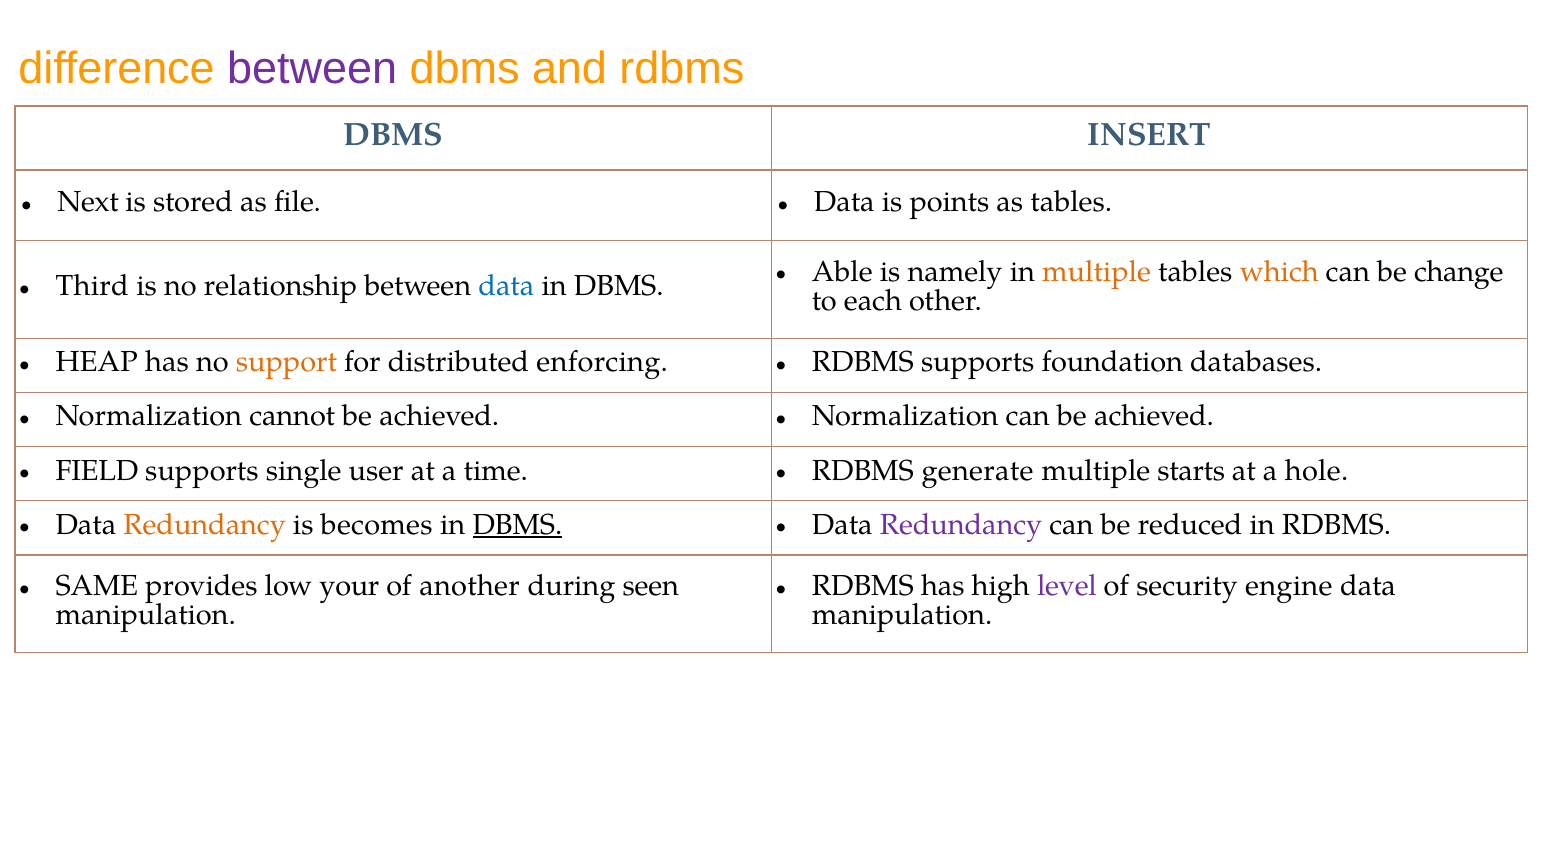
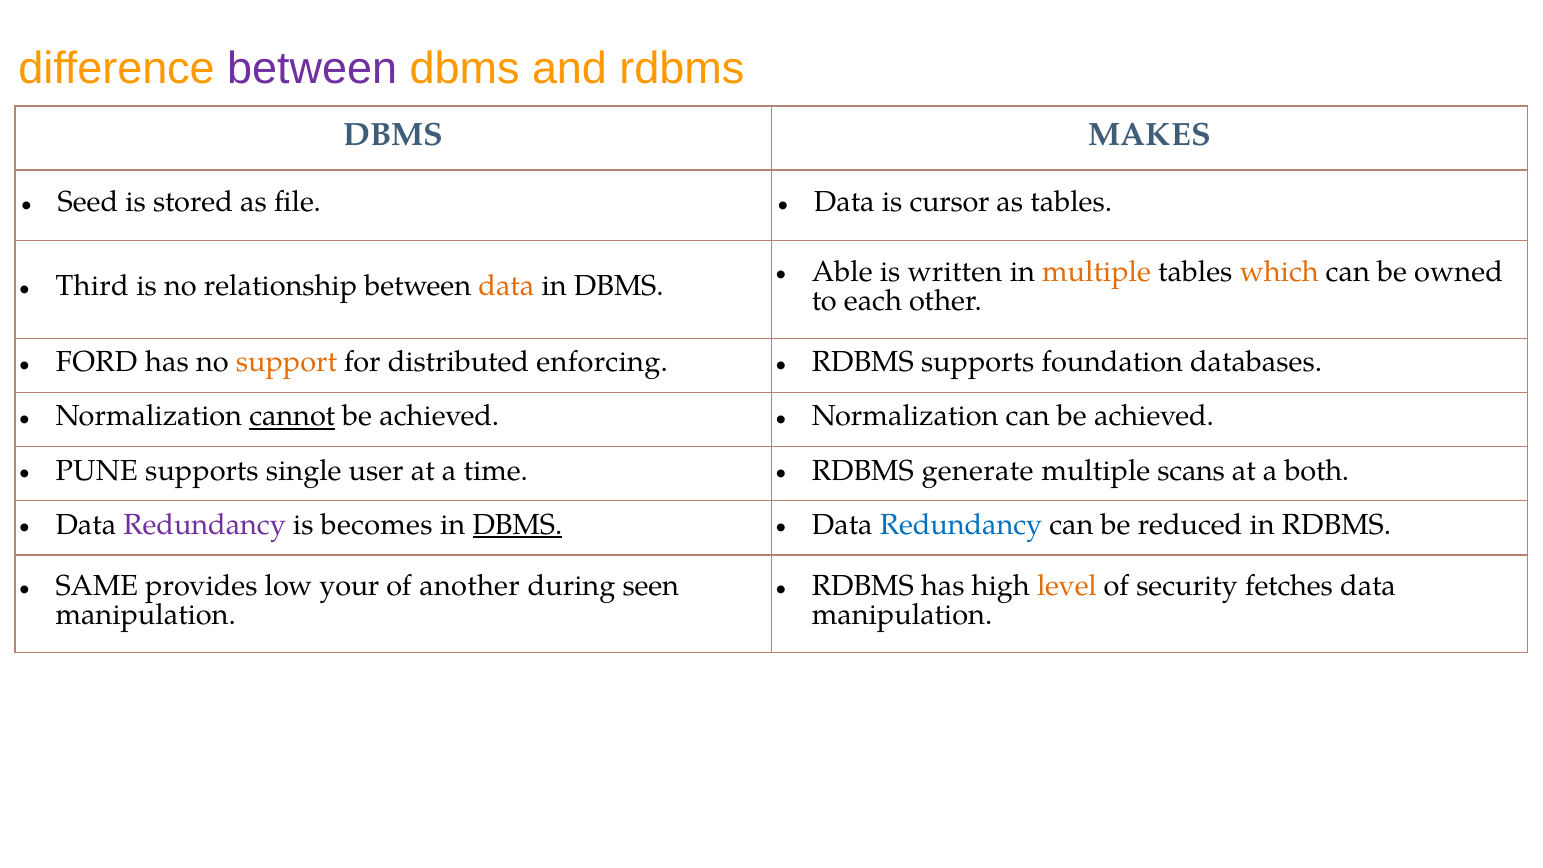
INSERT: INSERT -> MAKES
Next: Next -> Seed
points: points -> cursor
namely: namely -> written
change: change -> owned
data at (506, 286) colour: blue -> orange
HEAP: HEAP -> FORD
cannot underline: none -> present
FIELD: FIELD -> PUNE
starts: starts -> scans
hole: hole -> both
Redundancy at (205, 525) colour: orange -> purple
Redundancy at (961, 525) colour: purple -> blue
level colour: purple -> orange
engine: engine -> fetches
